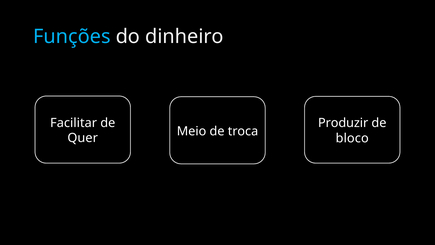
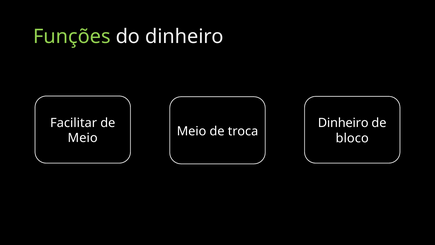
Funções colour: light blue -> light green
Produzir at (343, 123): Produzir -> Dinheiro
Quer at (83, 138): Quer -> Meio
